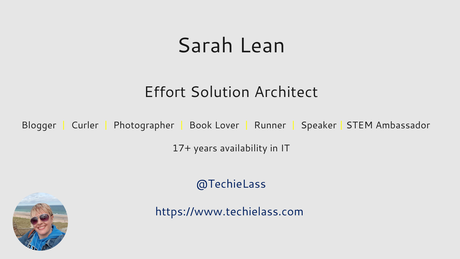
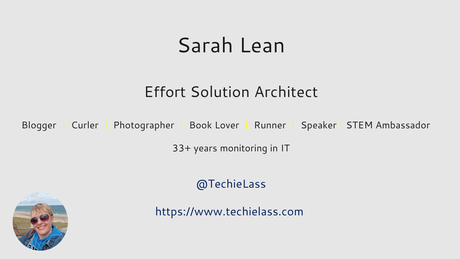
17+: 17+ -> 33+
availability: availability -> monitoring
